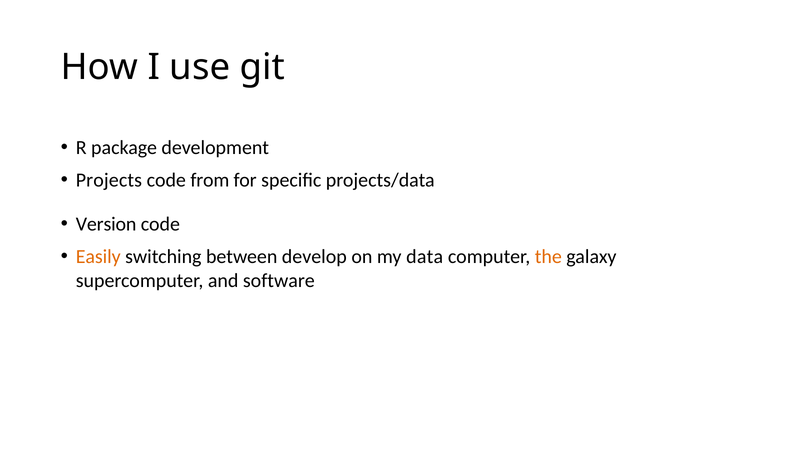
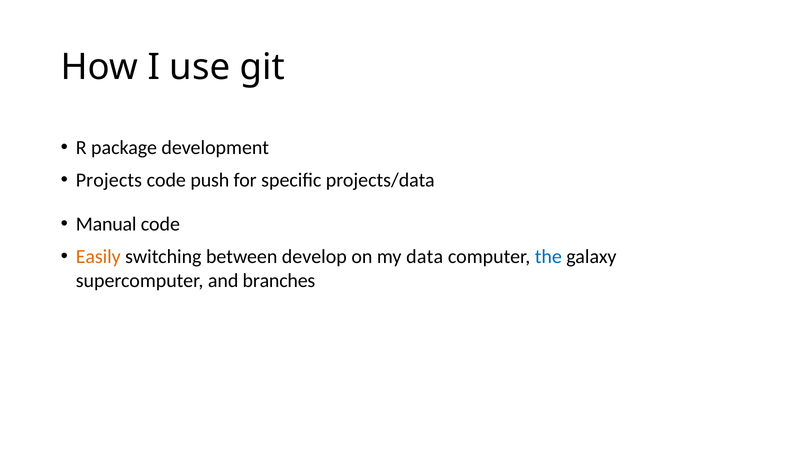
from: from -> push
Version: Version -> Manual
the colour: orange -> blue
software: software -> branches
